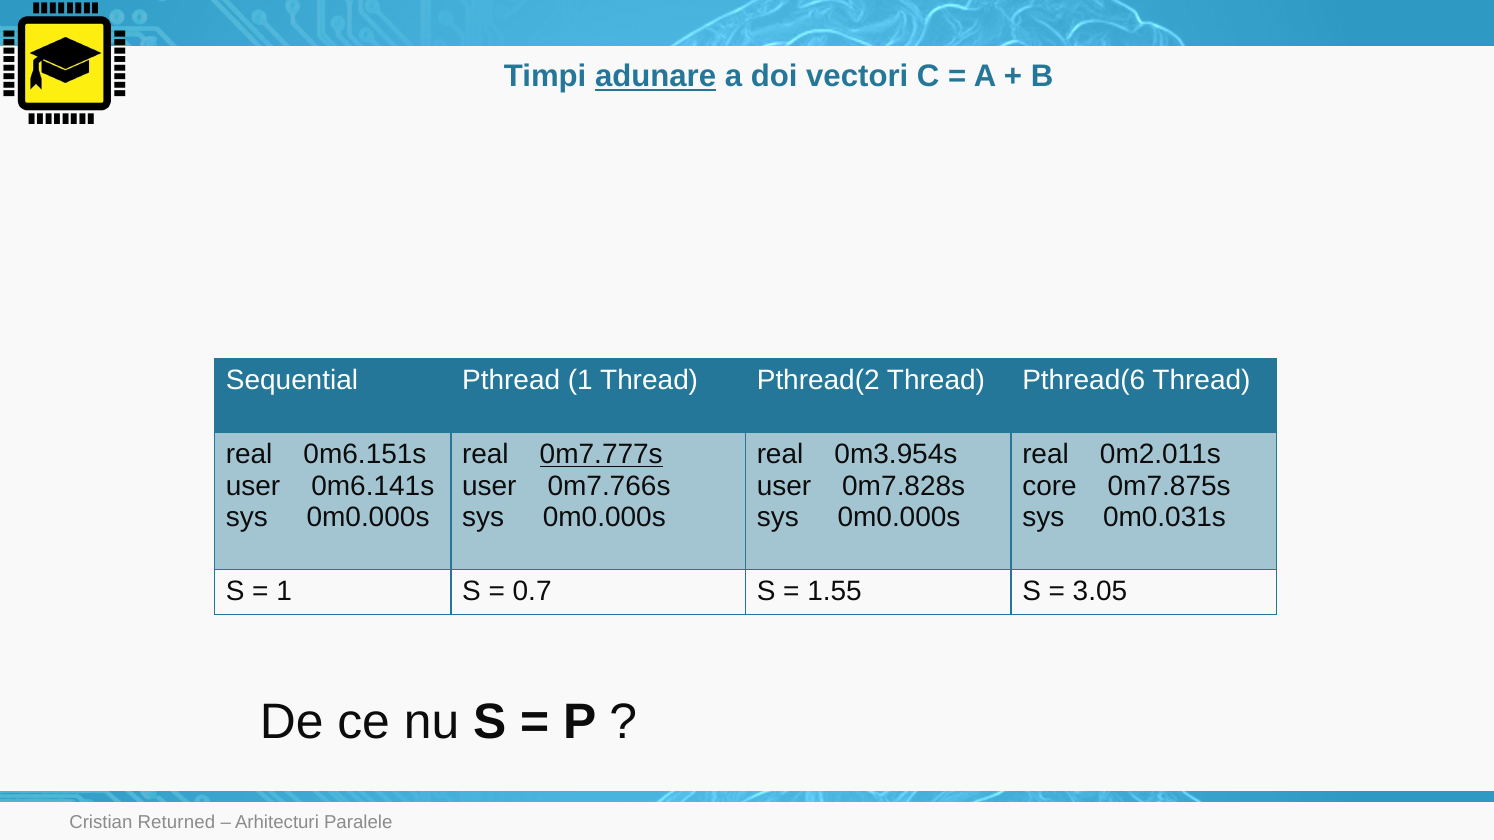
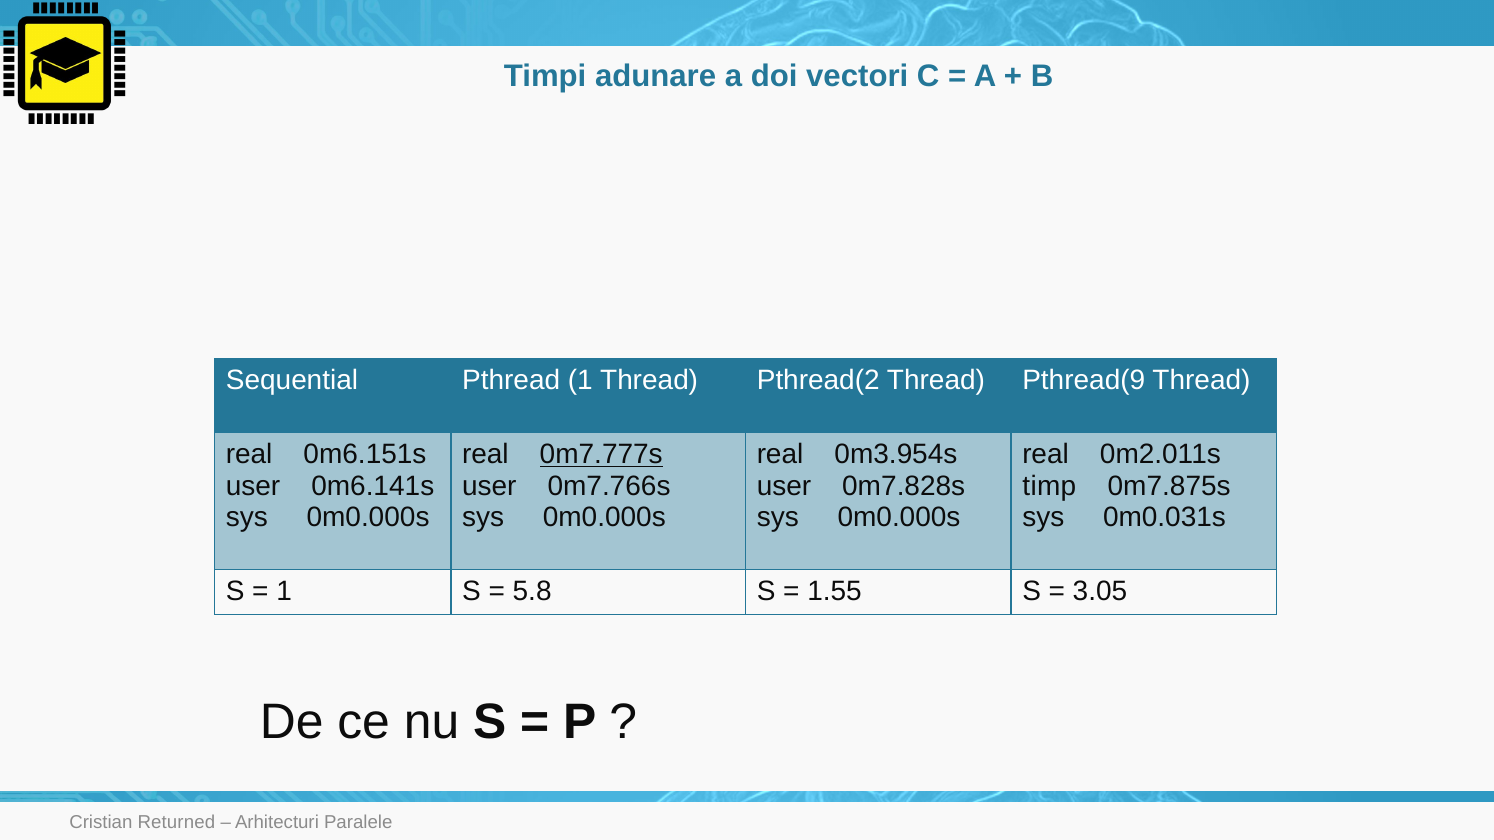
adunare underline: present -> none
Pthread(6: Pthread(6 -> Pthread(9
core: core -> timp
0.7: 0.7 -> 5.8
